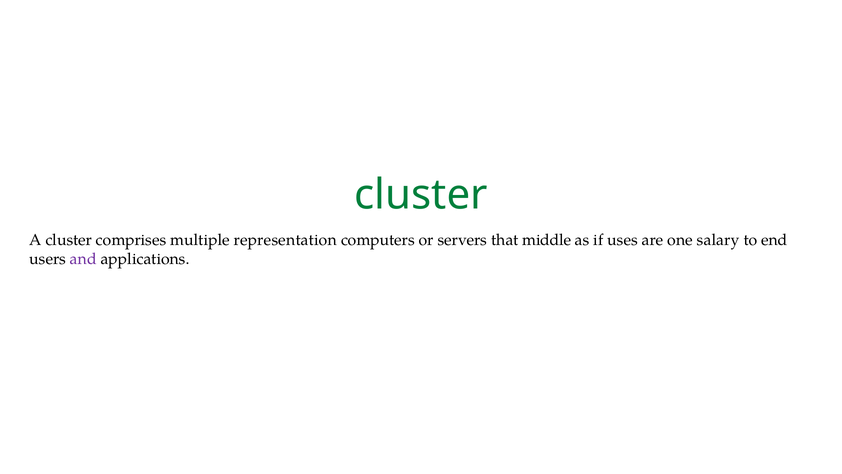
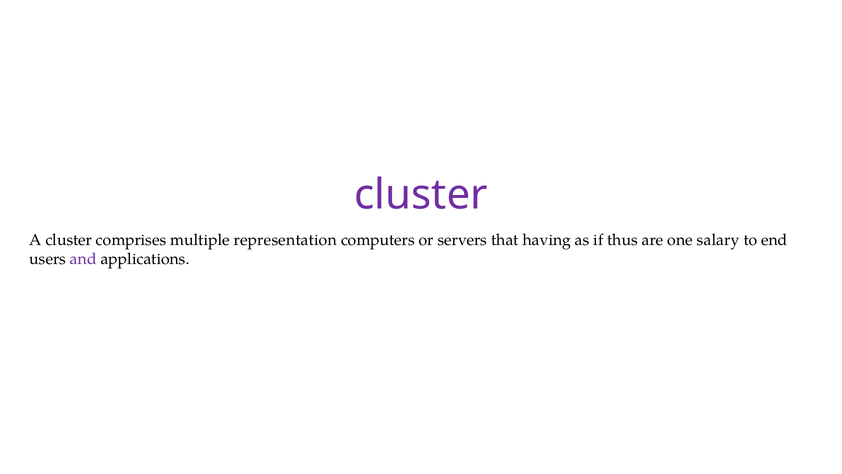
cluster at (421, 194) colour: green -> purple
middle: middle -> having
uses: uses -> thus
